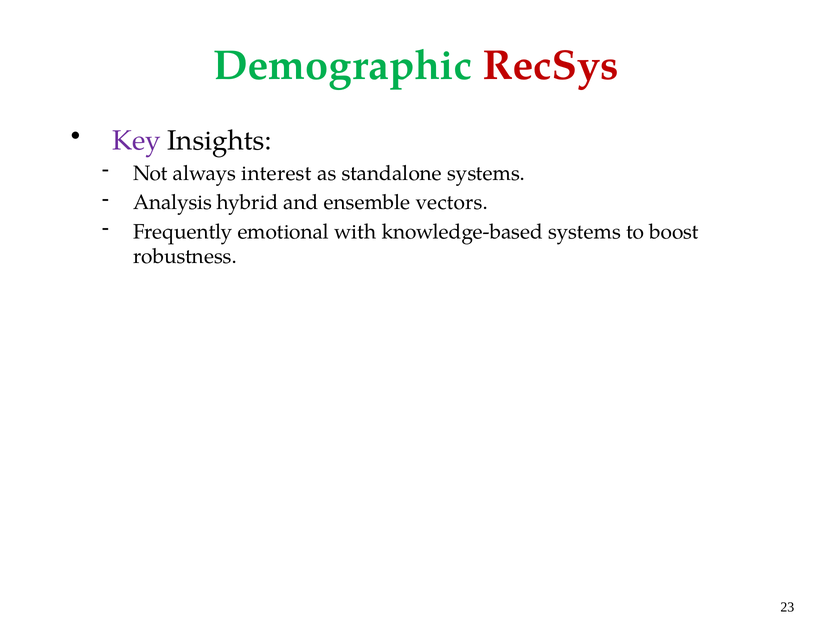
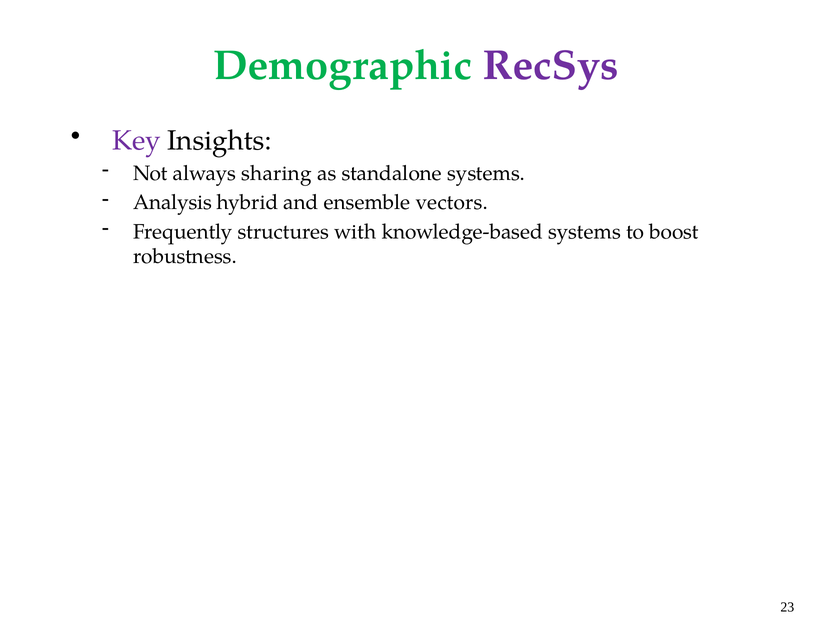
RecSys colour: red -> purple
interest: interest -> sharing
emotional: emotional -> structures
